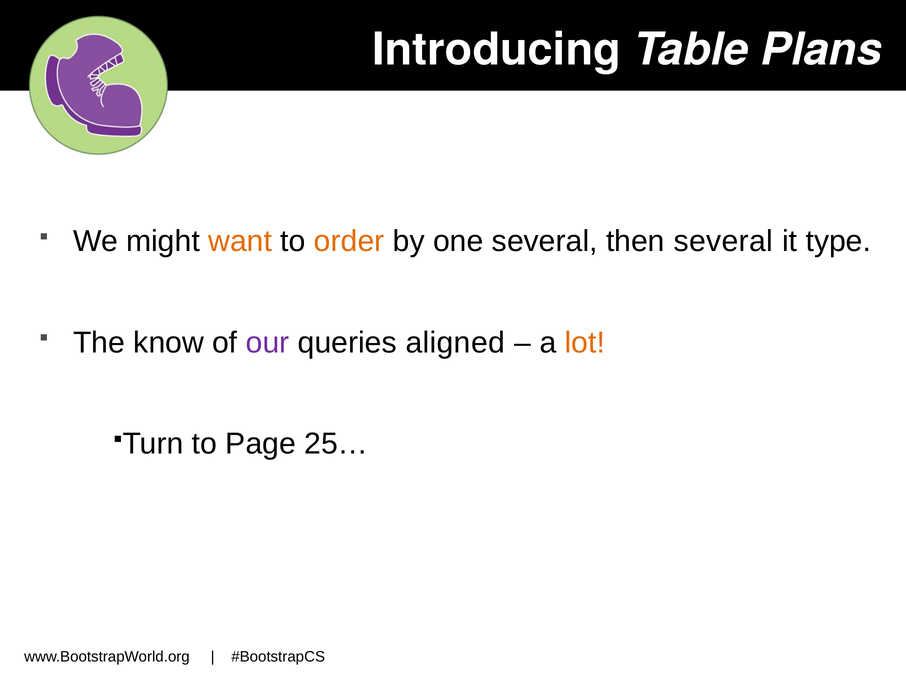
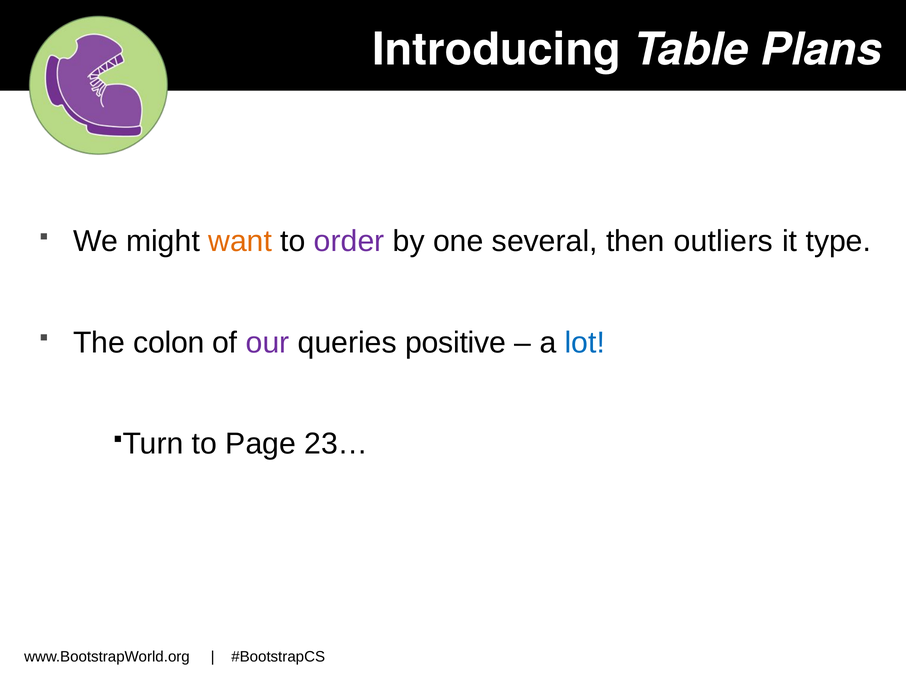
order colour: orange -> purple
then several: several -> outliers
know: know -> colon
aligned: aligned -> positive
lot colour: orange -> blue
25…: 25… -> 23…
